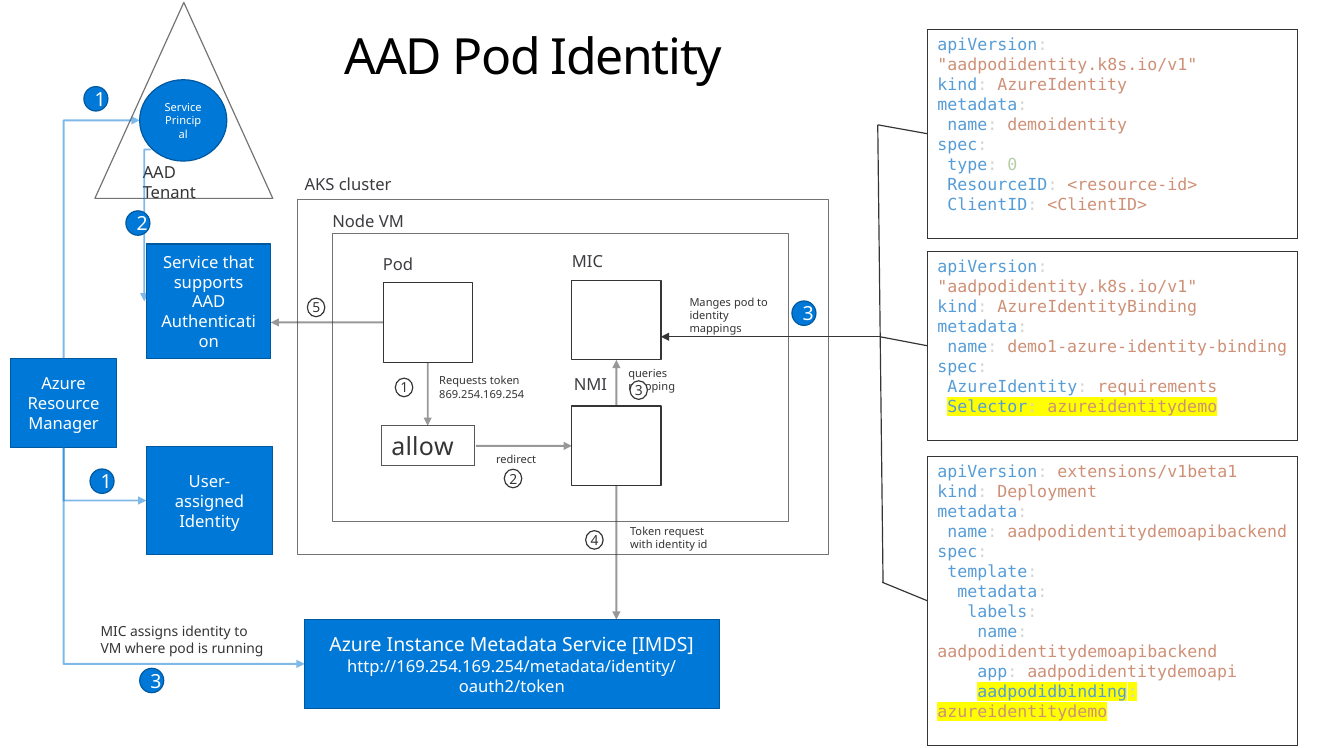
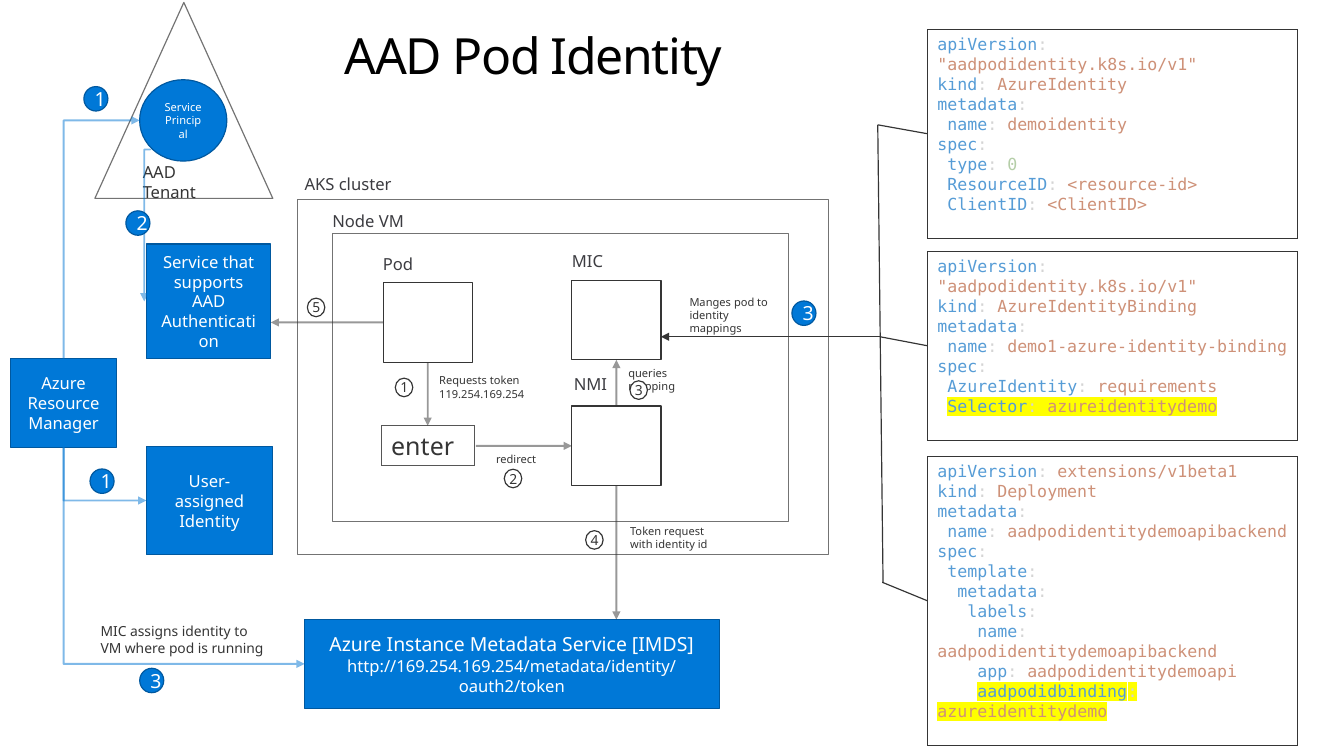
869.254.169.254: 869.254.169.254 -> 119.254.169.254
allow: allow -> enter
